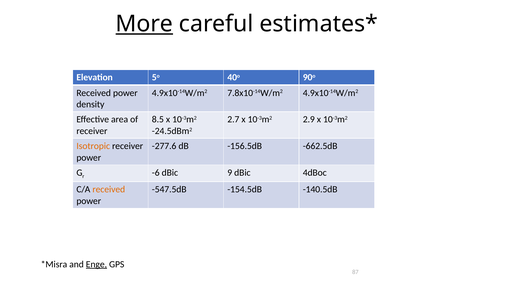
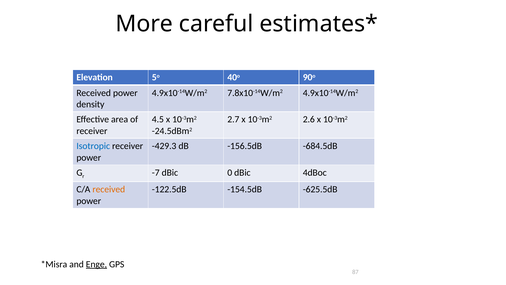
More underline: present -> none
8.5: 8.5 -> 4.5
2.9: 2.9 -> 2.6
Isotropic colour: orange -> blue
-277.6: -277.6 -> -429.3
-662.5dB: -662.5dB -> -684.5dB
-6: -6 -> -7
9: 9 -> 0
-547.5dB: -547.5dB -> -122.5dB
-140.5dB: -140.5dB -> -625.5dB
